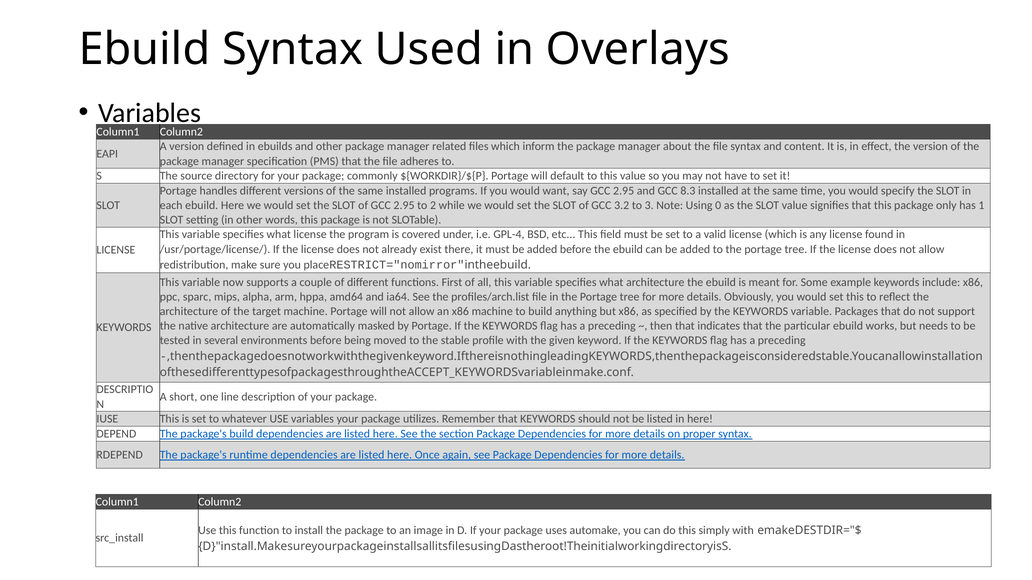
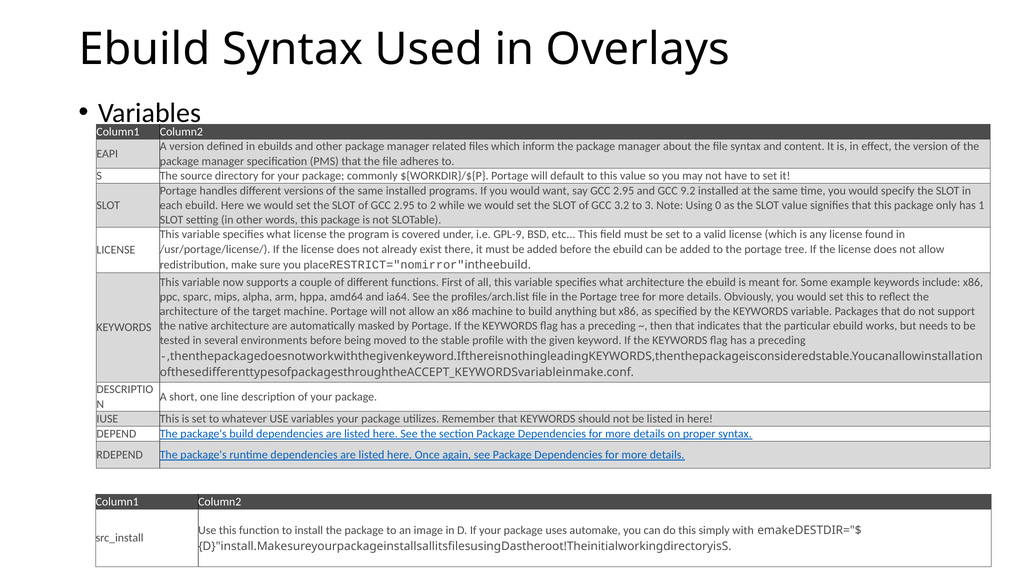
8.3: 8.3 -> 9.2
GPL-4: GPL-4 -> GPL-9
